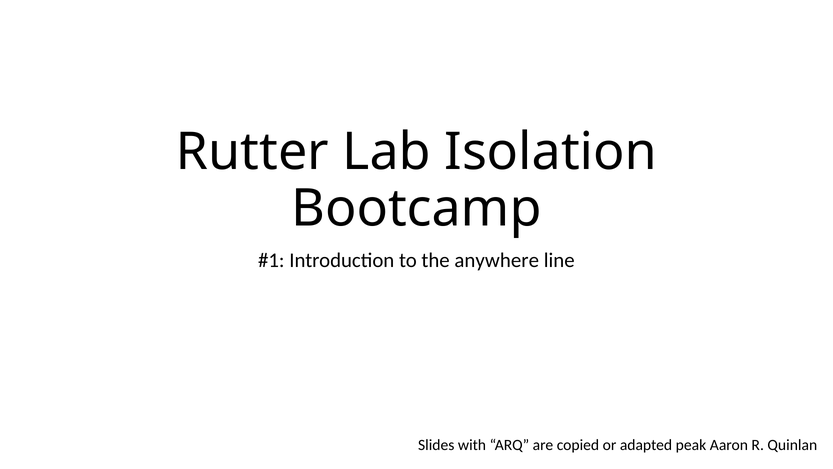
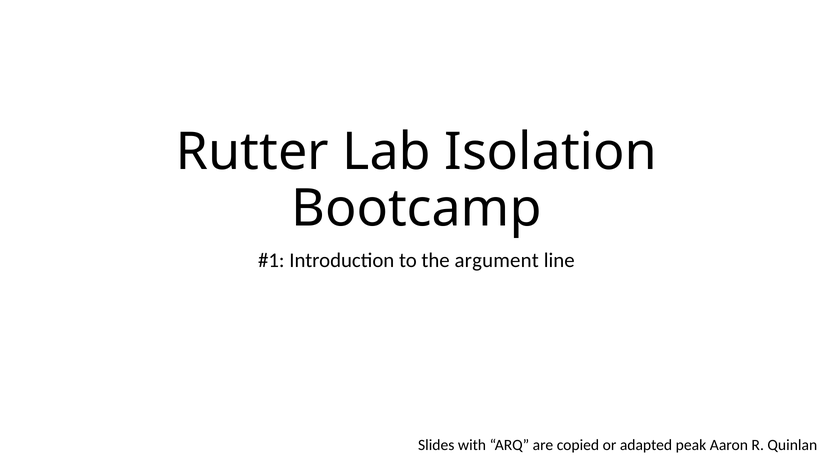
anywhere: anywhere -> argument
